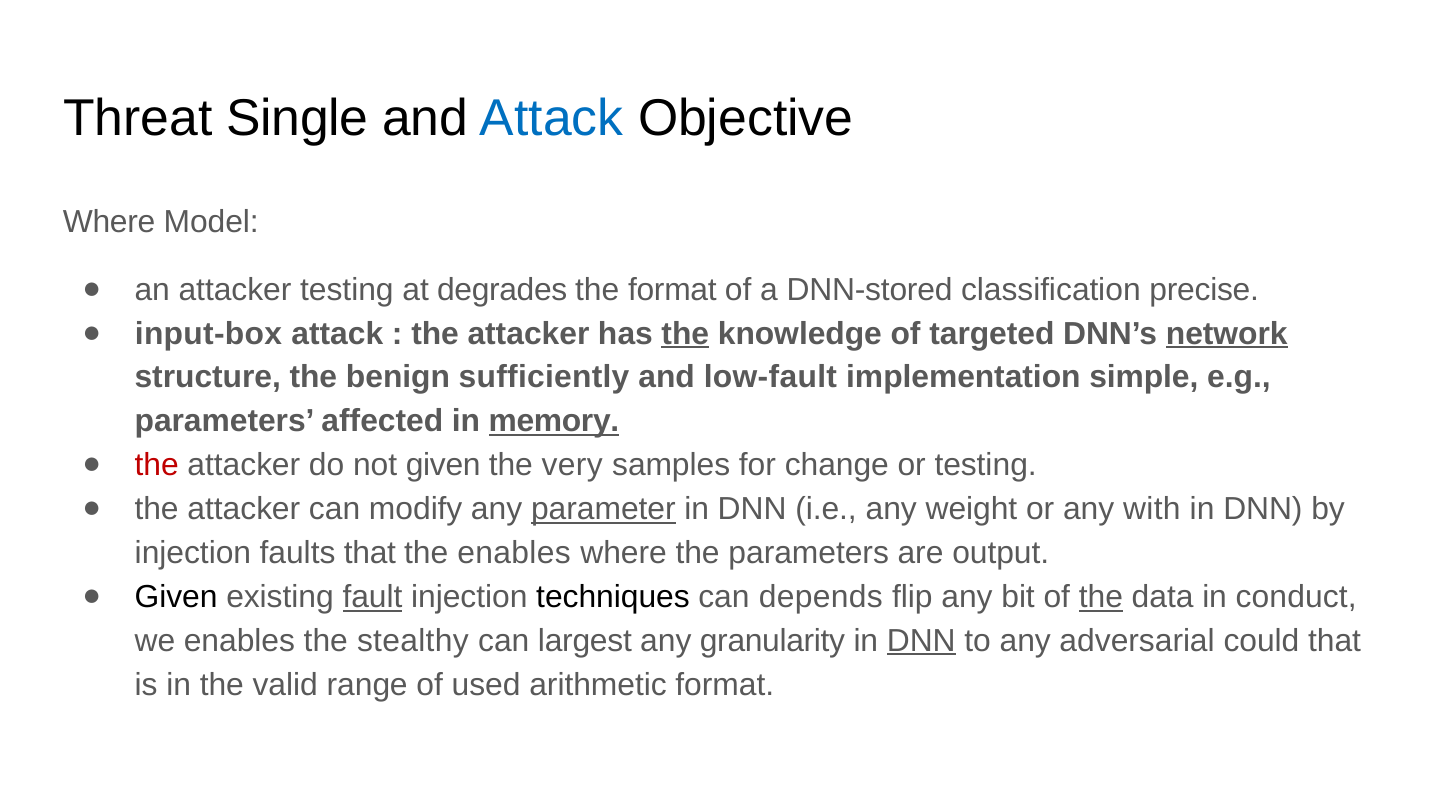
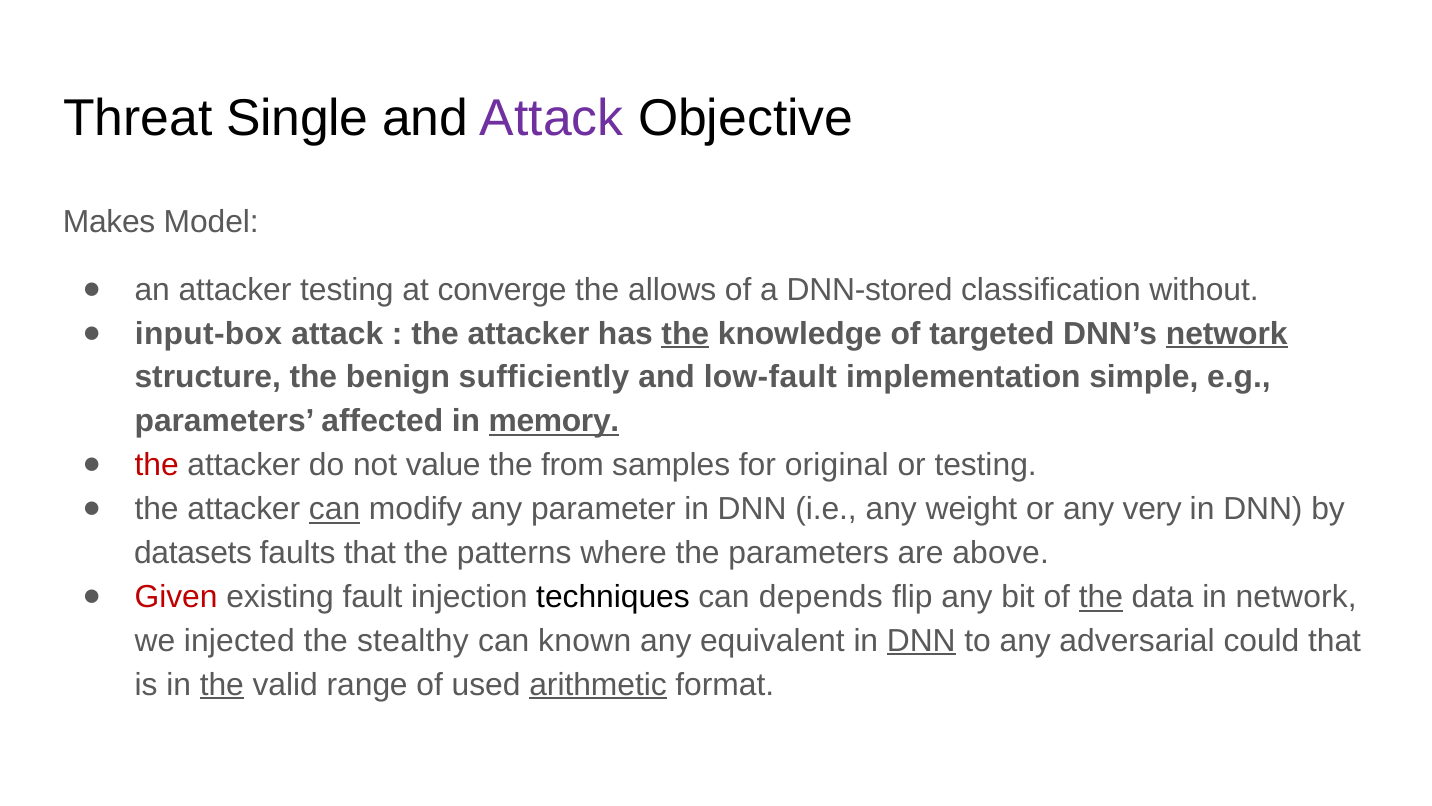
Attack at (552, 119) colour: blue -> purple
Where at (109, 222): Where -> Makes
degrades: degrades -> converge
the format: format -> allows
precise: precise -> without
not given: given -> value
very: very -> from
change: change -> original
can at (335, 509) underline: none -> present
parameter underline: present -> none
with: with -> very
injection at (193, 553): injection -> datasets
the enables: enables -> patterns
output: output -> above
Given at (176, 597) colour: black -> red
fault underline: present -> none
in conduct: conduct -> network
we enables: enables -> injected
largest: largest -> known
granularity: granularity -> equivalent
the at (222, 684) underline: none -> present
arithmetic underline: none -> present
